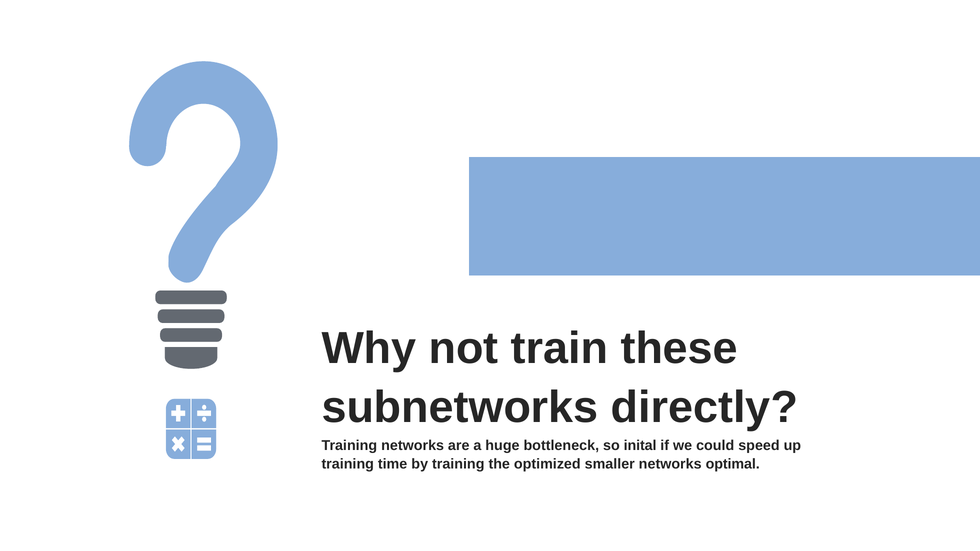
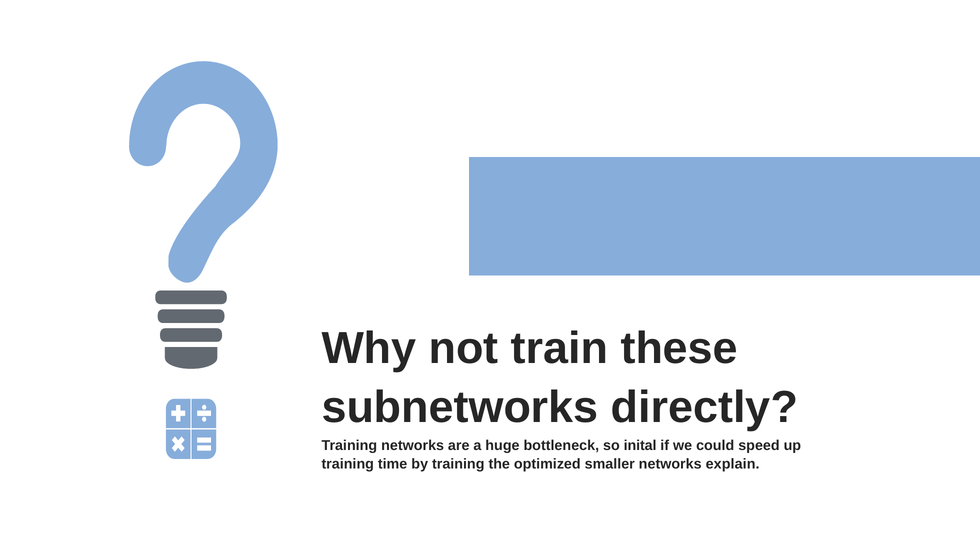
optimal: optimal -> explain
